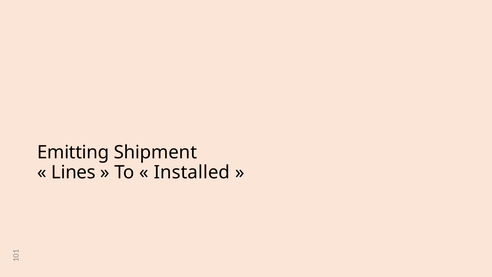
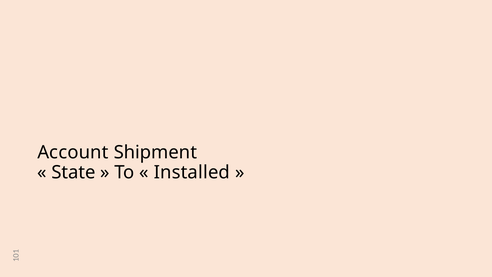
Emitting: Emitting -> Account
Lines: Lines -> State
